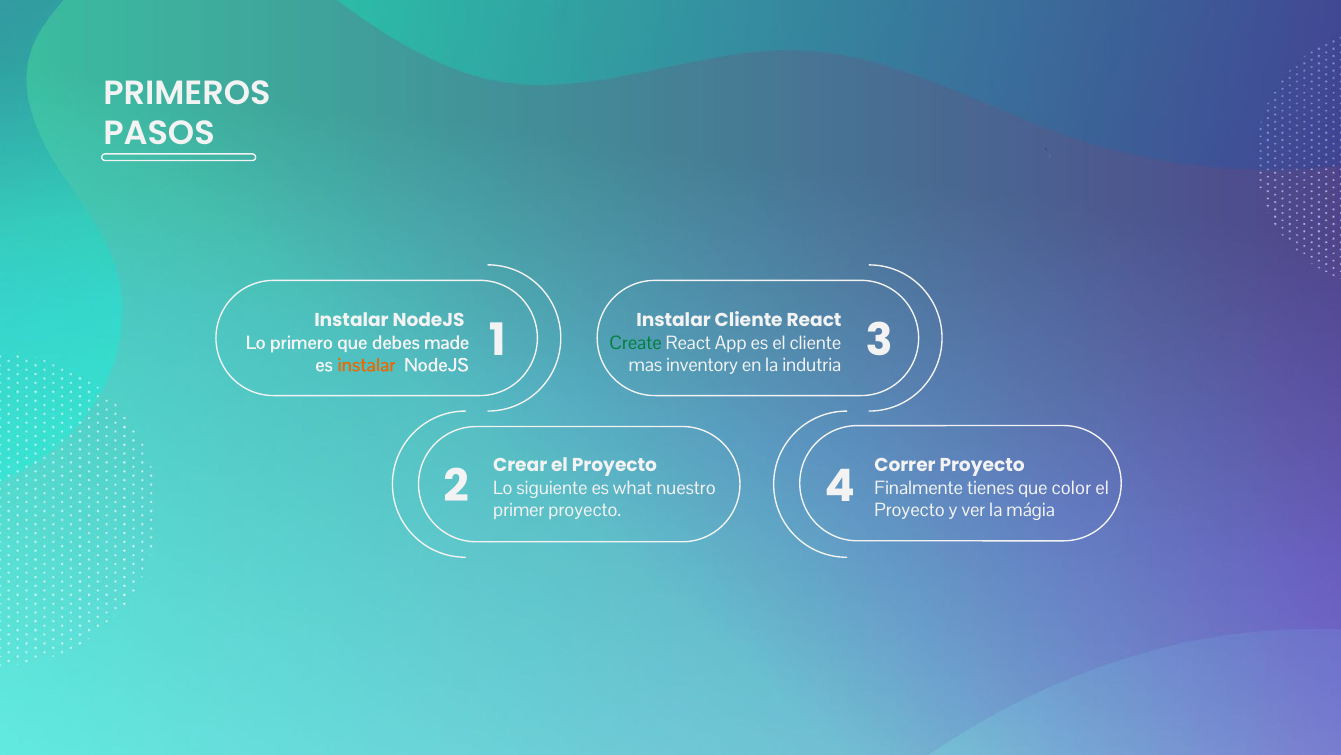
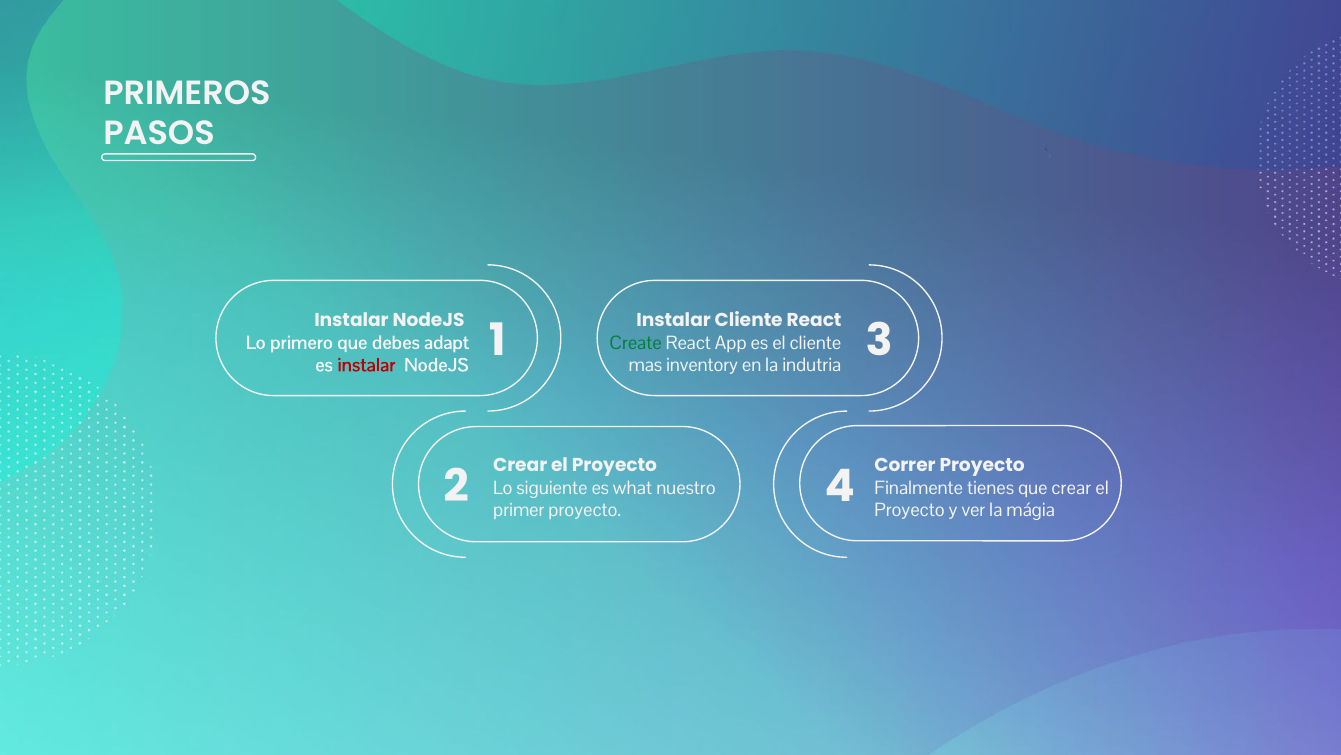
made: made -> adapt
instalar at (366, 365) colour: orange -> red
que color: color -> crear
